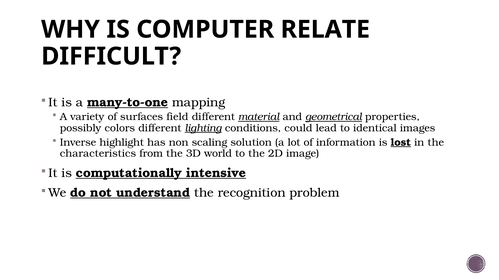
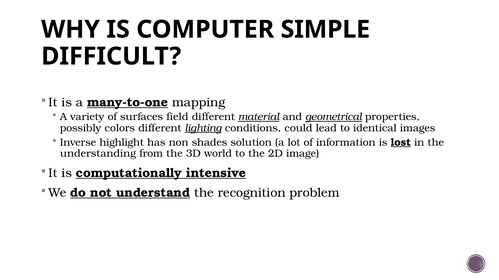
RELATE: RELATE -> SIMPLE
scaling: scaling -> shades
characteristics: characteristics -> understanding
